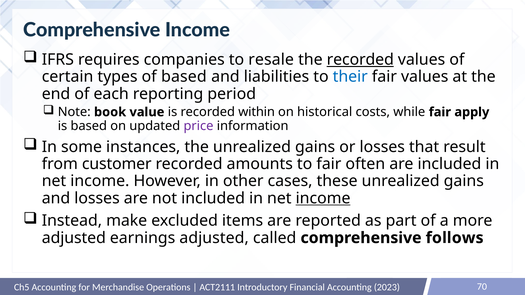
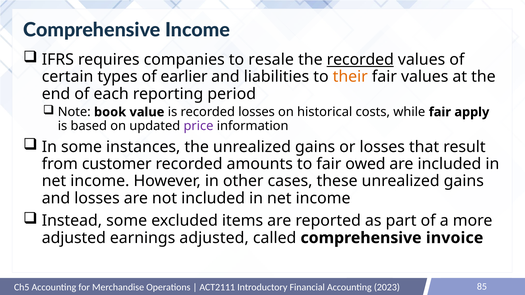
of based: based -> earlier
their colour: blue -> orange
recorded within: within -> losses
often: often -> owed
income at (323, 198) underline: present -> none
Instead make: make -> some
follows: follows -> invoice
70: 70 -> 85
